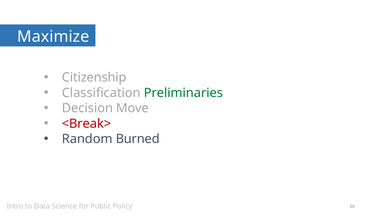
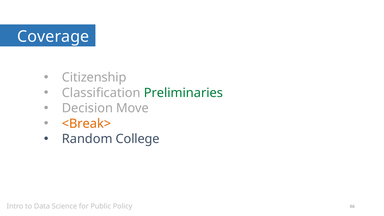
Maximize: Maximize -> Coverage
<Break> colour: red -> orange
Burned: Burned -> College
